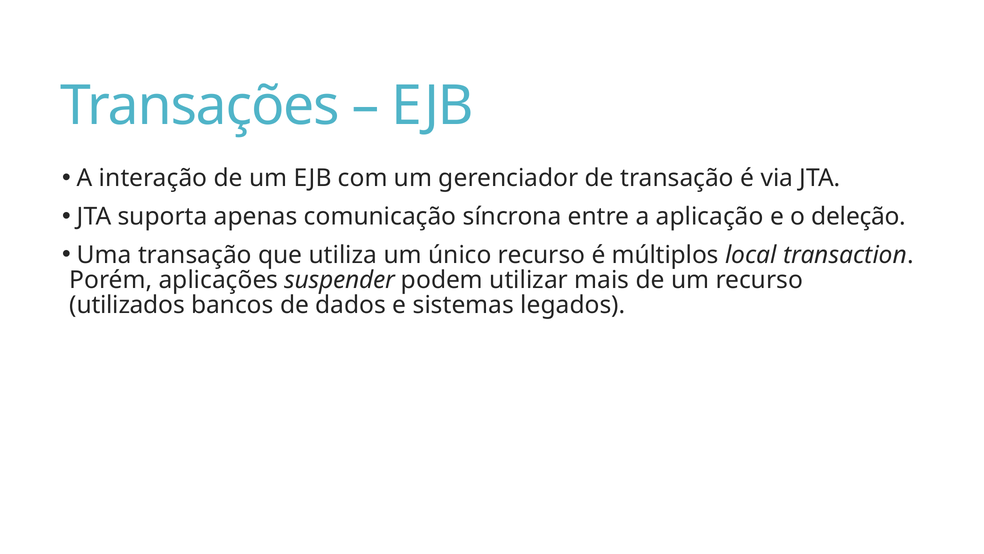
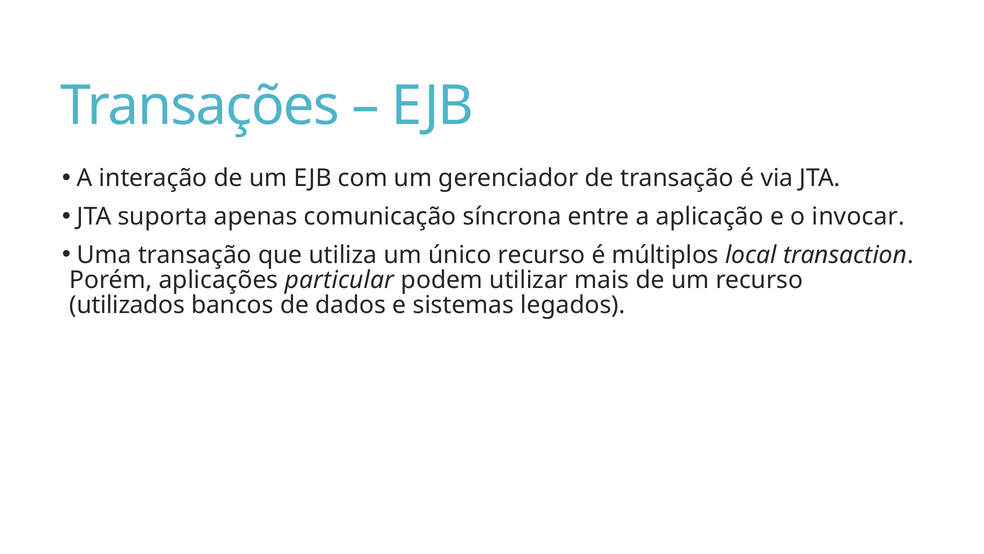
deleção: deleção -> invocar
suspender: suspender -> particular
